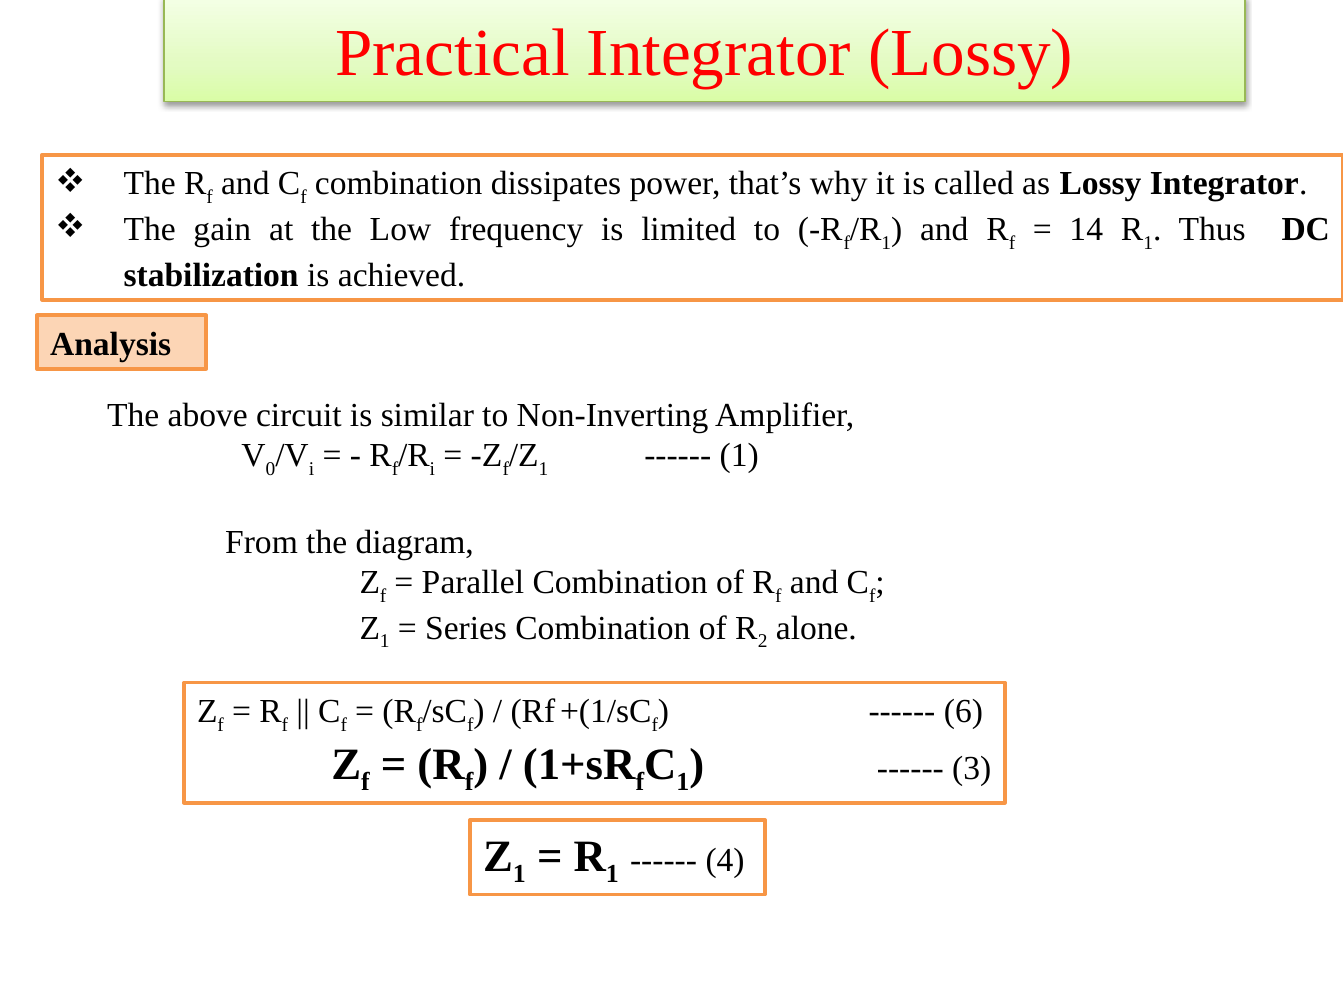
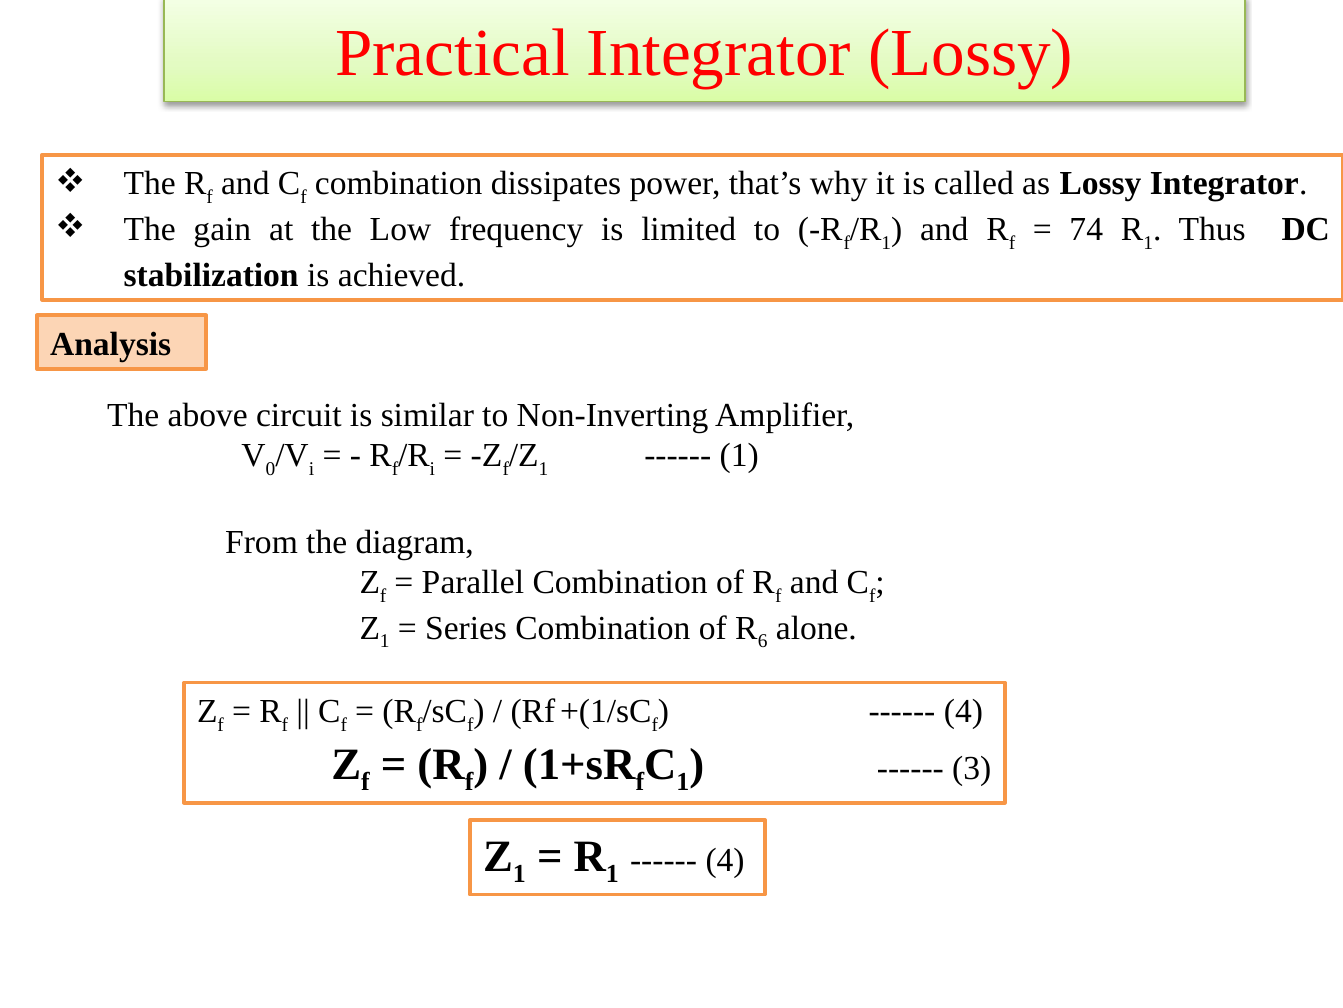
14: 14 -> 74
2: 2 -> 6
6 at (963, 711): 6 -> 4
